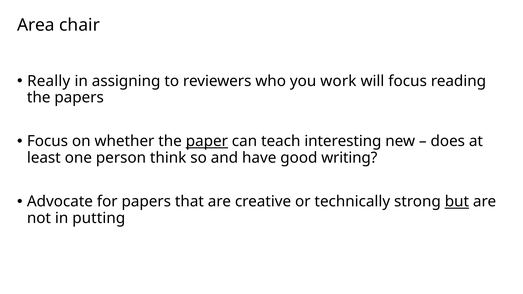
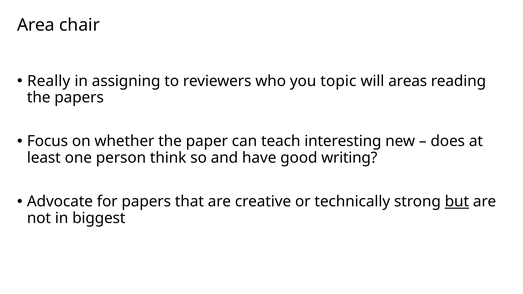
work: work -> topic
will focus: focus -> areas
paper underline: present -> none
putting: putting -> biggest
